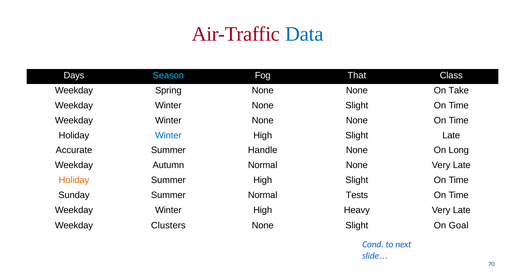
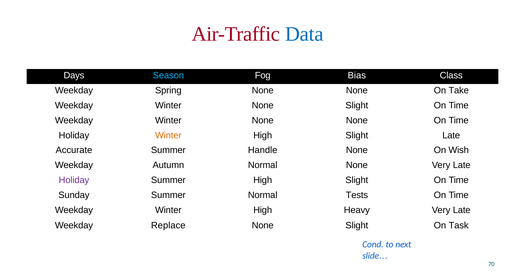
That: That -> Bias
Winter at (168, 135) colour: blue -> orange
Long: Long -> Wish
Holiday at (74, 180) colour: orange -> purple
Clusters: Clusters -> Replace
Goal: Goal -> Task
